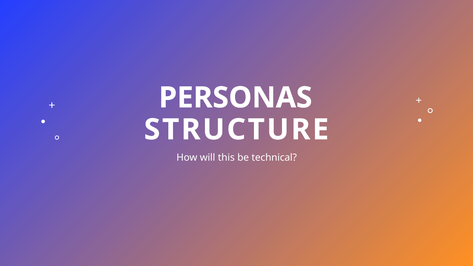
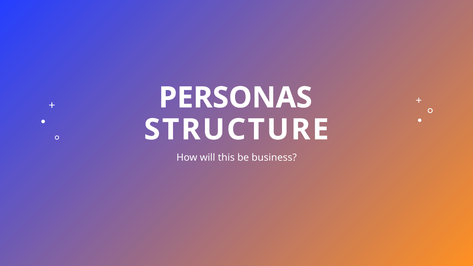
technical: technical -> business
